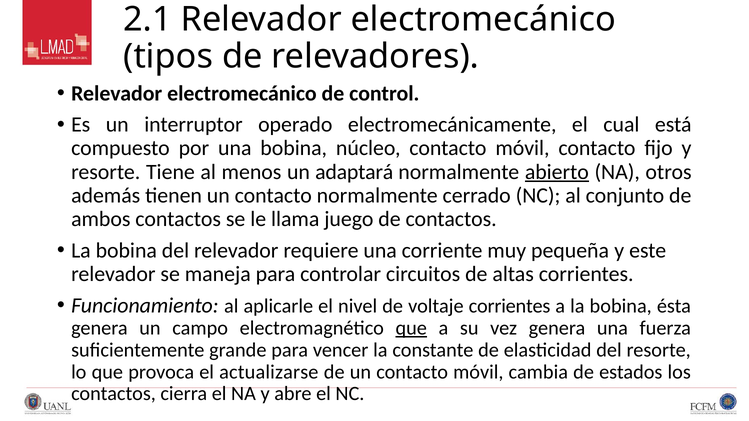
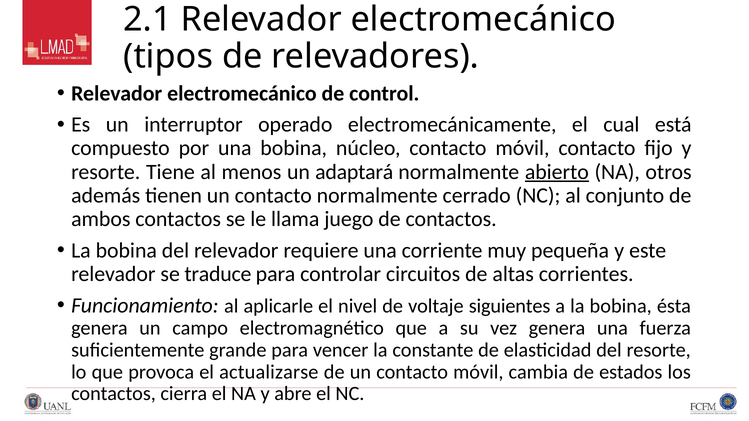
maneja: maneja -> traduce
voltaje corrientes: corrientes -> siguientes
que at (411, 328) underline: present -> none
